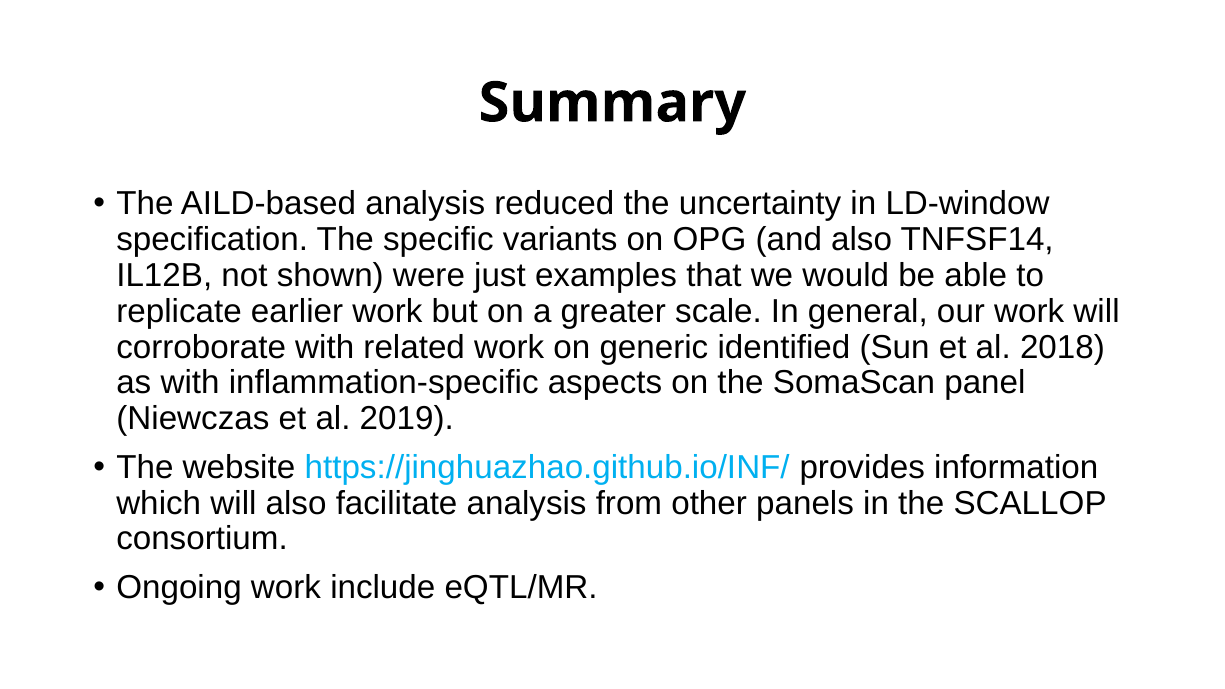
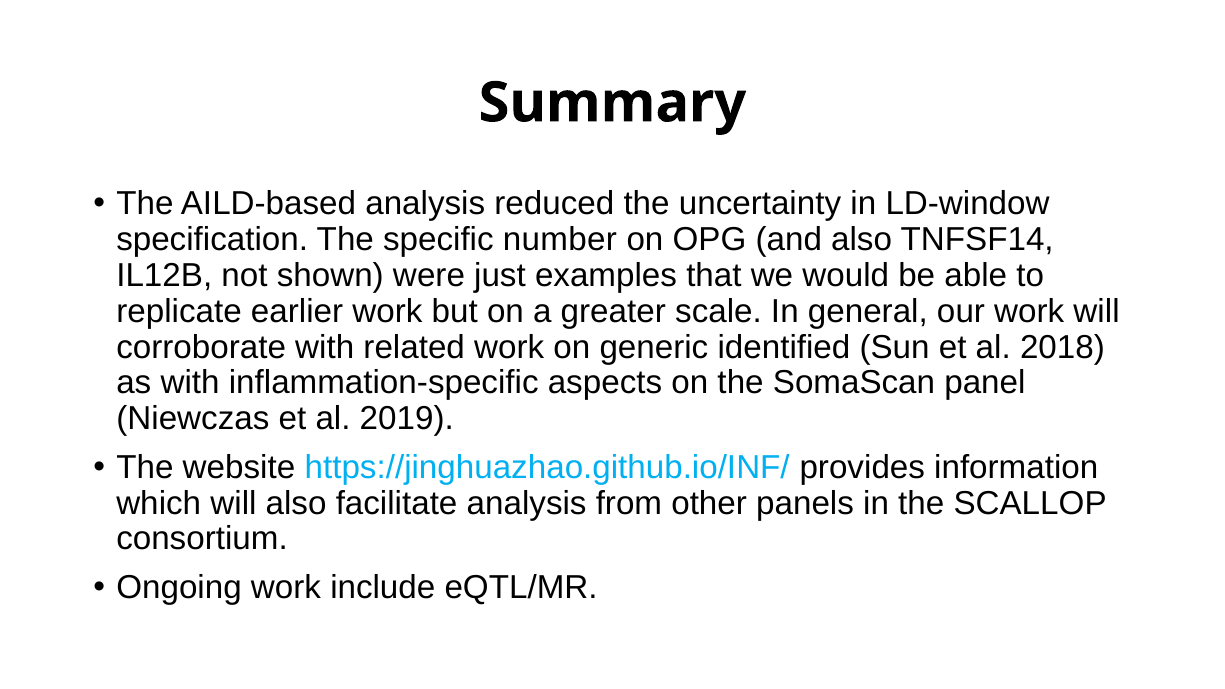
variants: variants -> number
